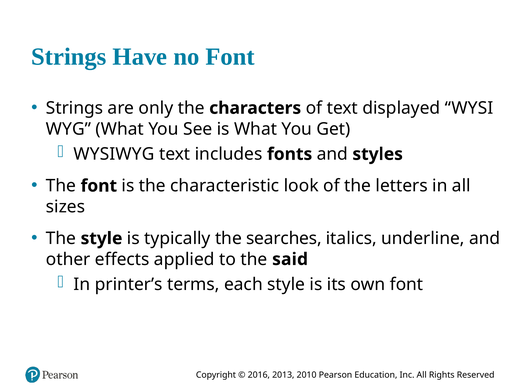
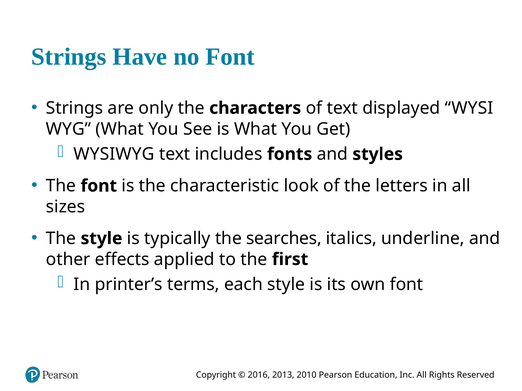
said: said -> first
